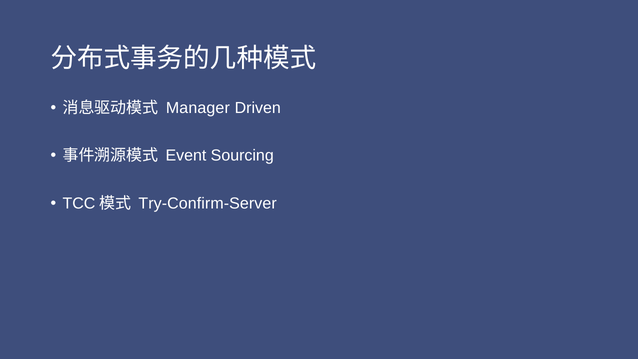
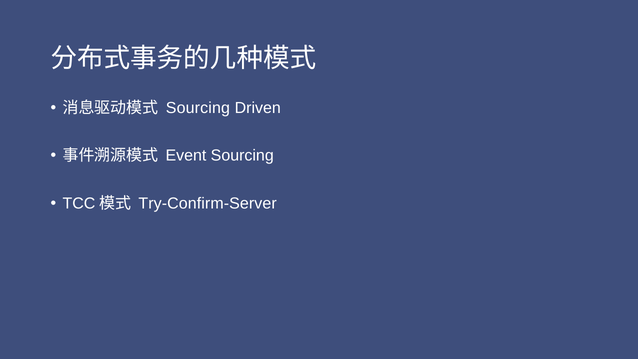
Manager at (198, 108): Manager -> Sourcing
